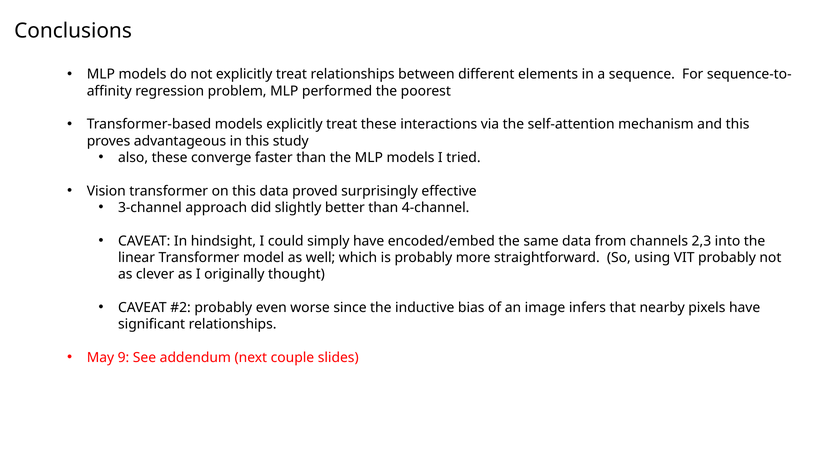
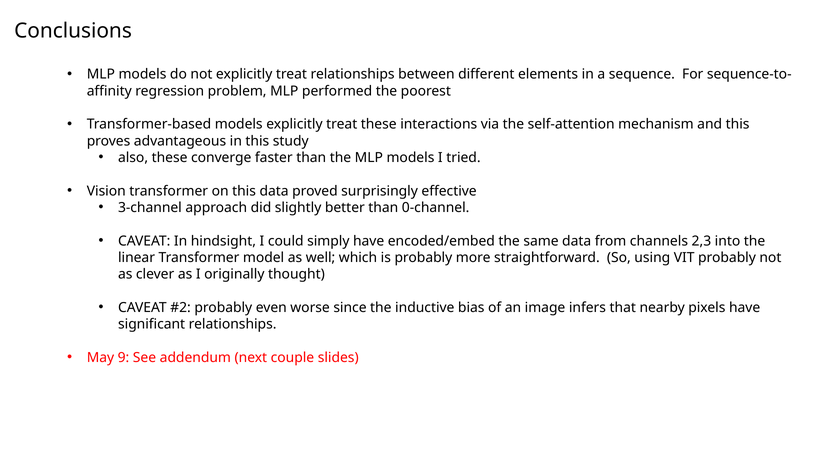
4-channel: 4-channel -> 0-channel
